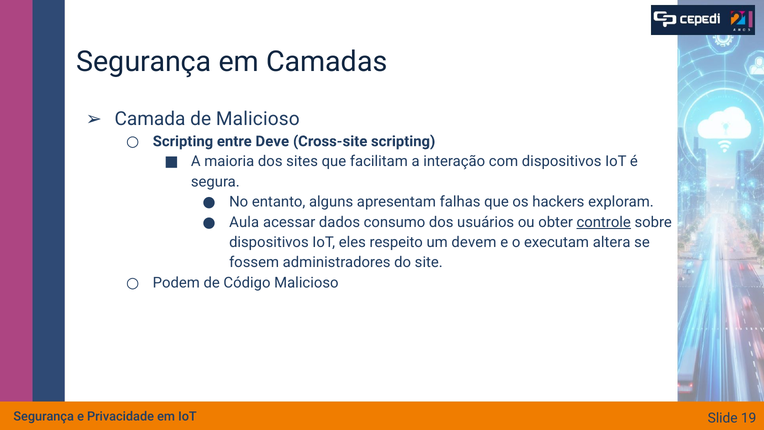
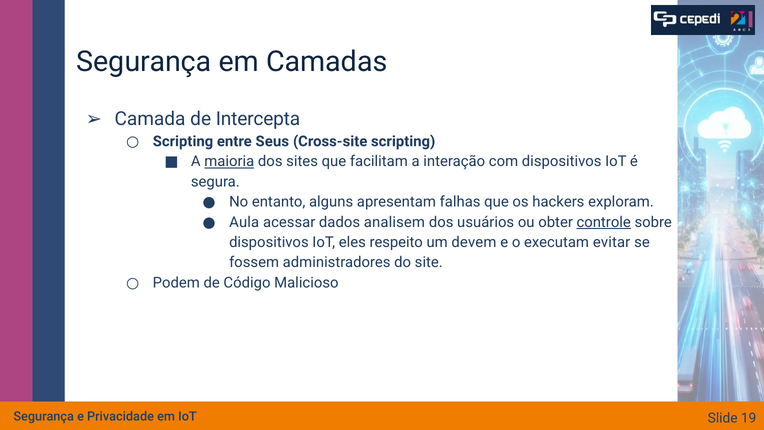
de Malicioso: Malicioso -> Intercepta
Deve: Deve -> Seus
maioria underline: none -> present
consumo: consumo -> analisem
altera: altera -> evitar
